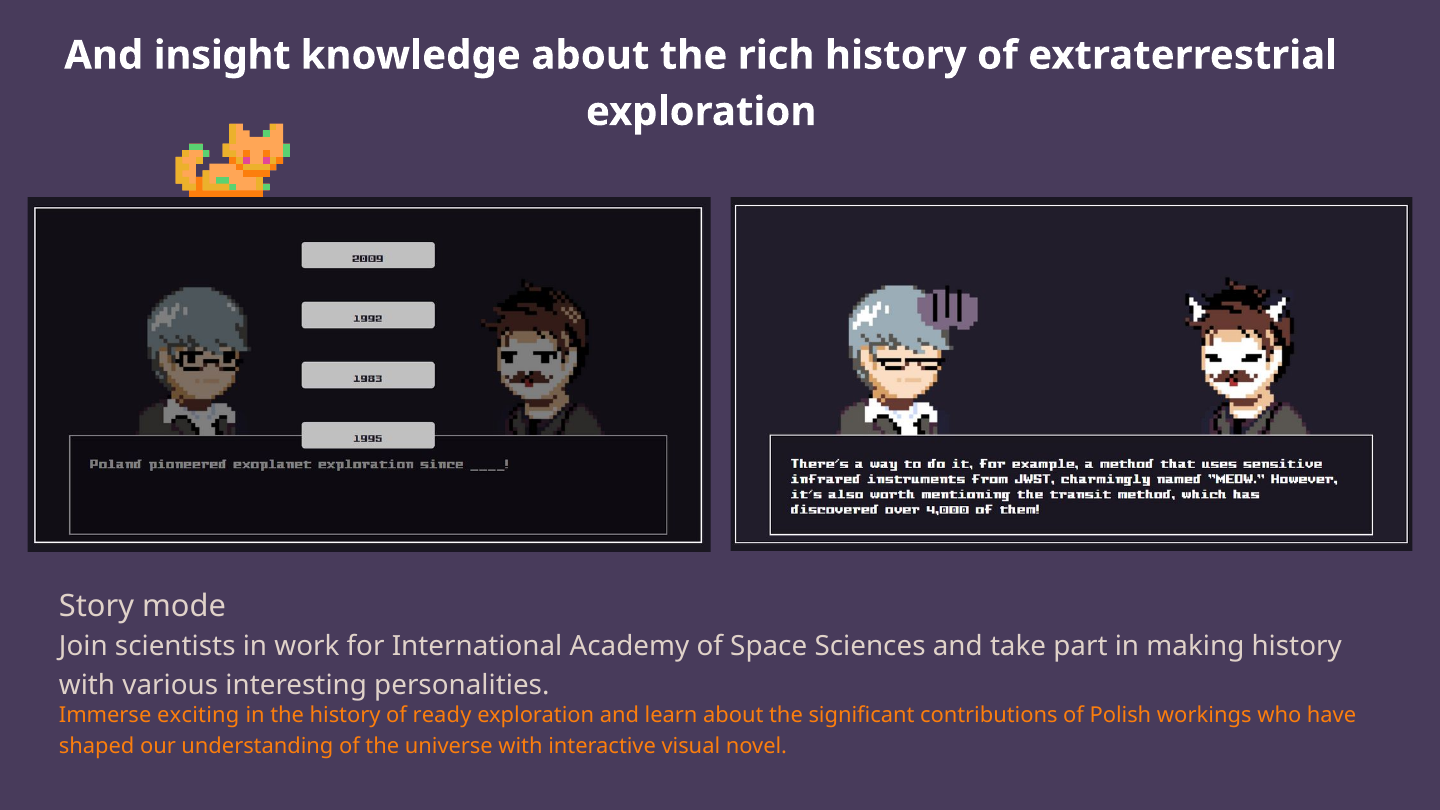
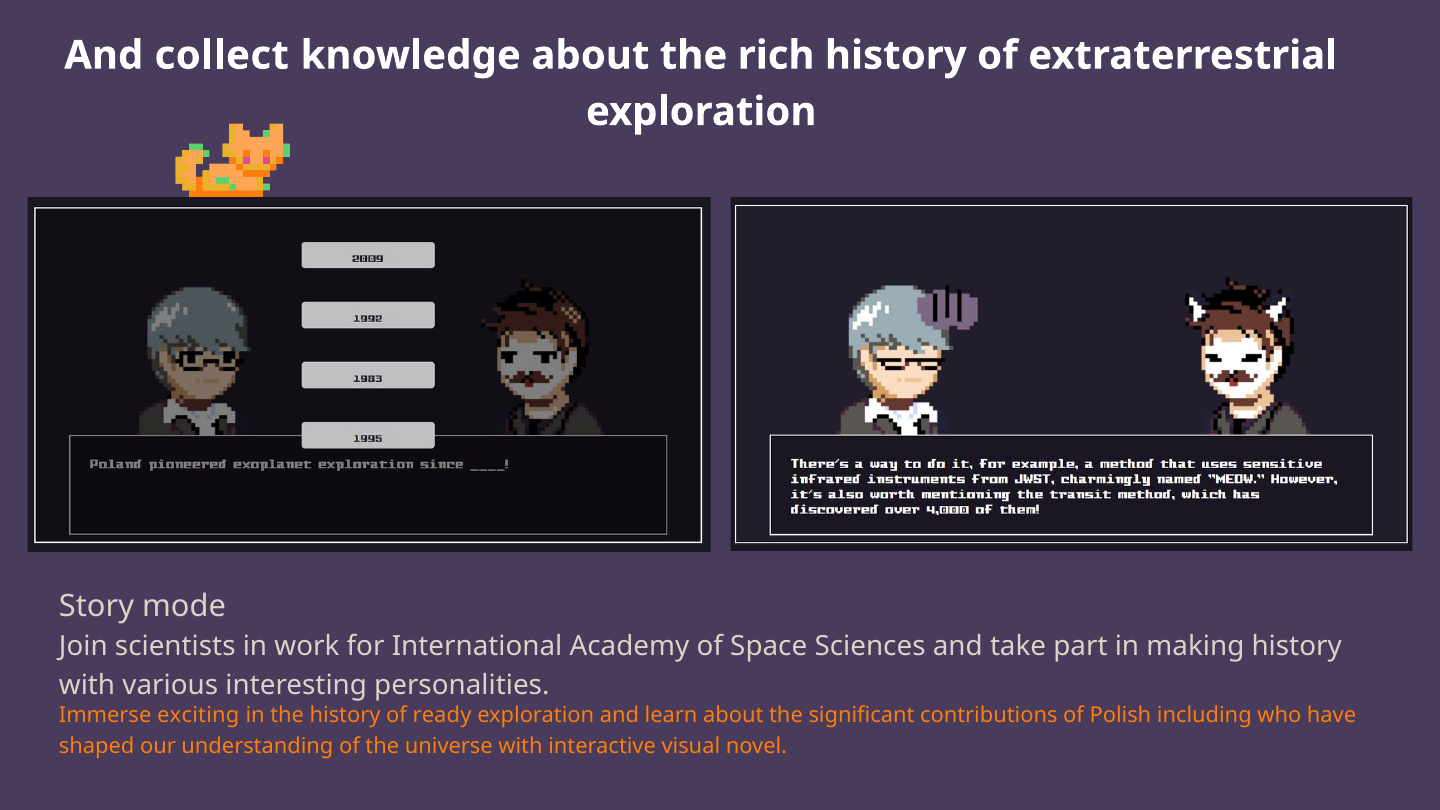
insight: insight -> collect
workings: workings -> including
